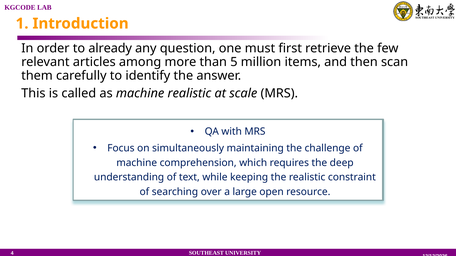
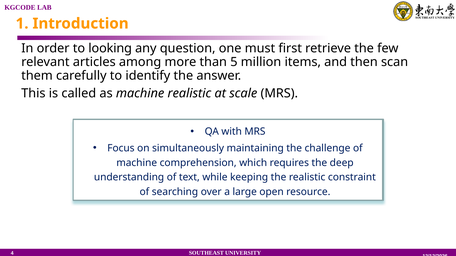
to already: already -> looking
